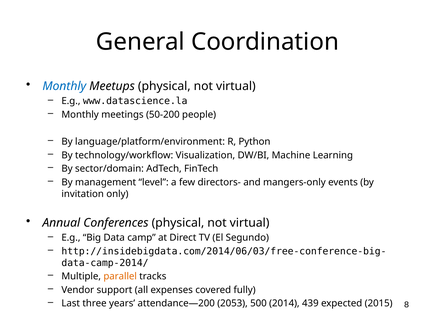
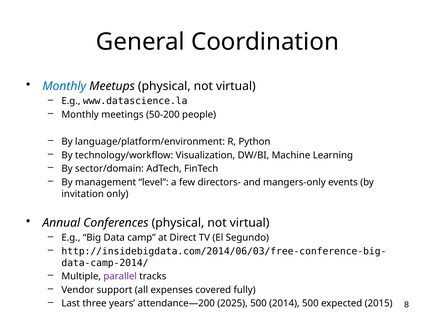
parallel colour: orange -> purple
2053: 2053 -> 2025
2014 439: 439 -> 500
